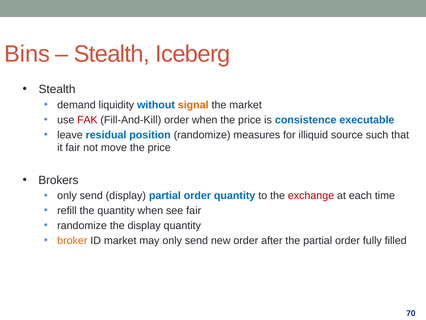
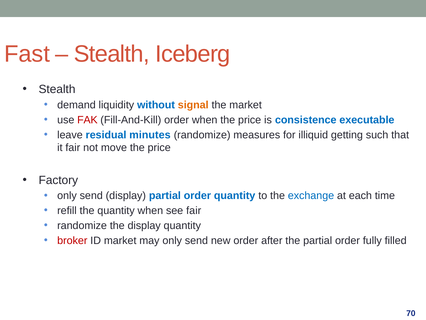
Bins: Bins -> Fast
position: position -> minutes
source: source -> getting
Brokers: Brokers -> Factory
exchange colour: red -> blue
broker colour: orange -> red
